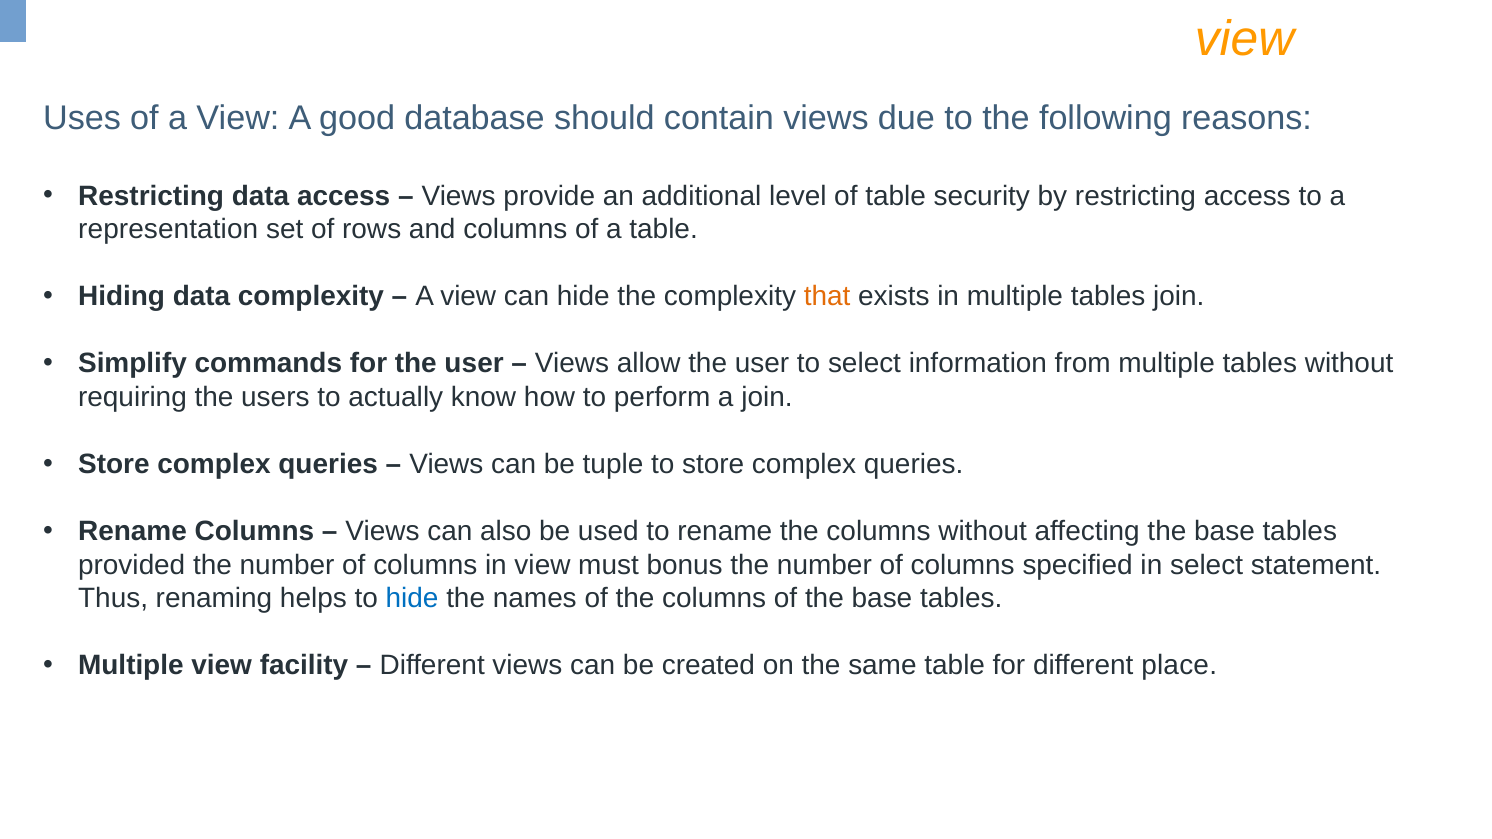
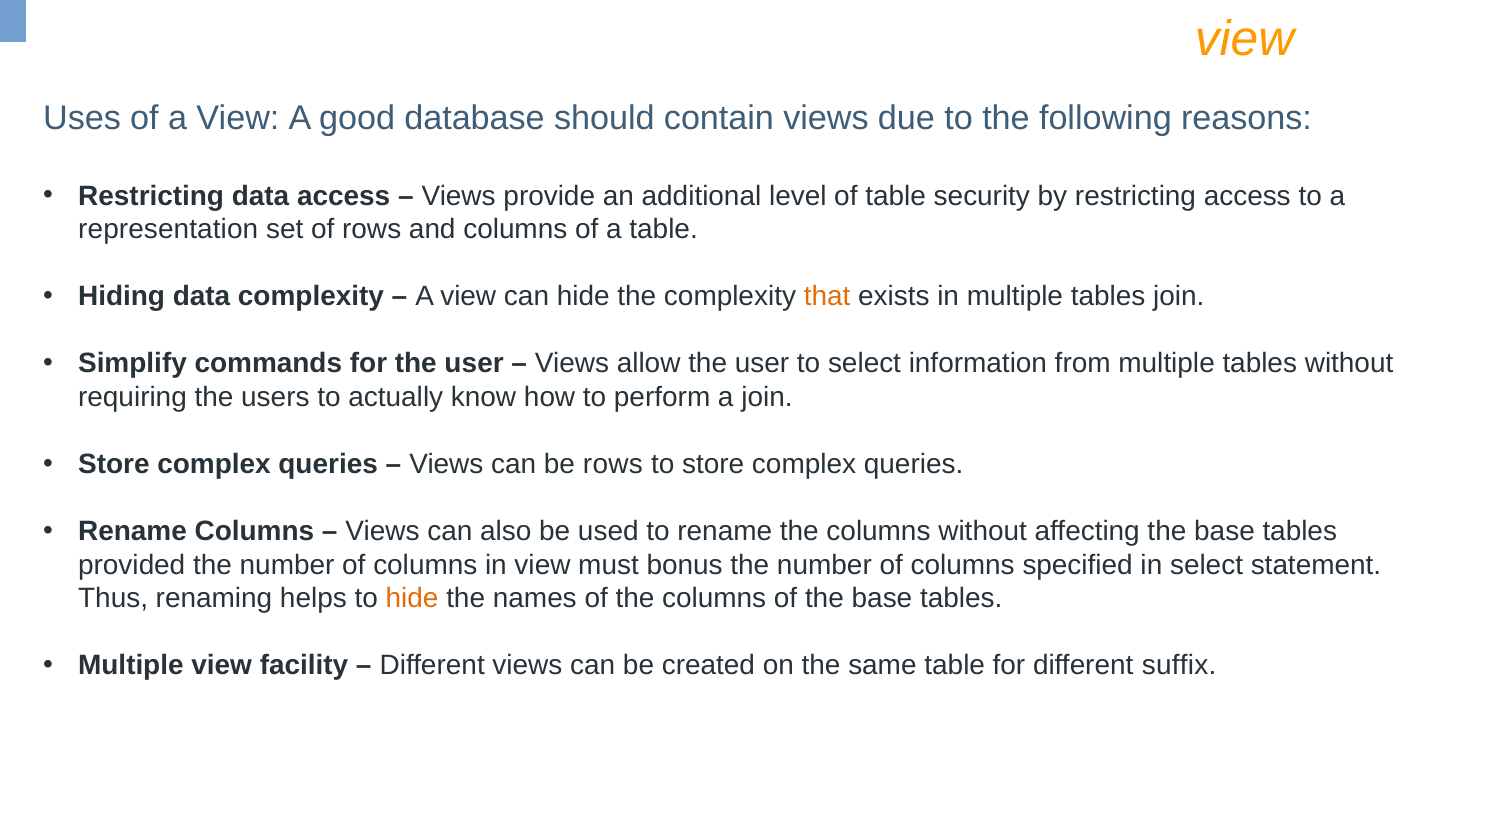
be tuple: tuple -> rows
hide at (412, 599) colour: blue -> orange
place: place -> suffix
